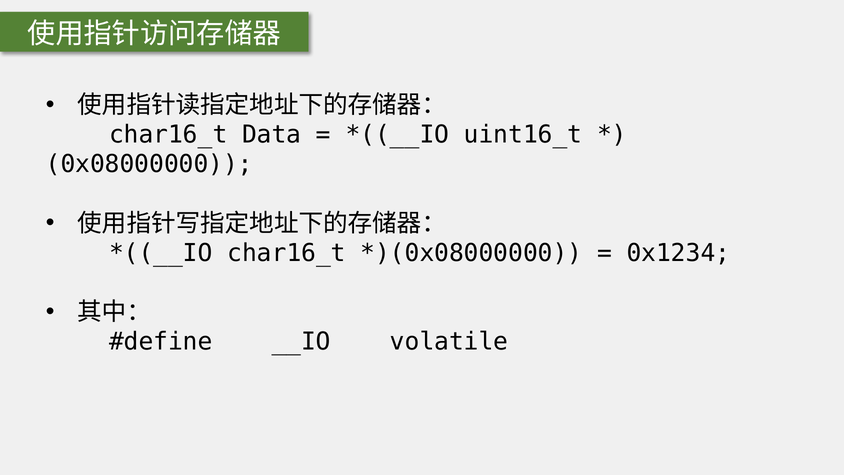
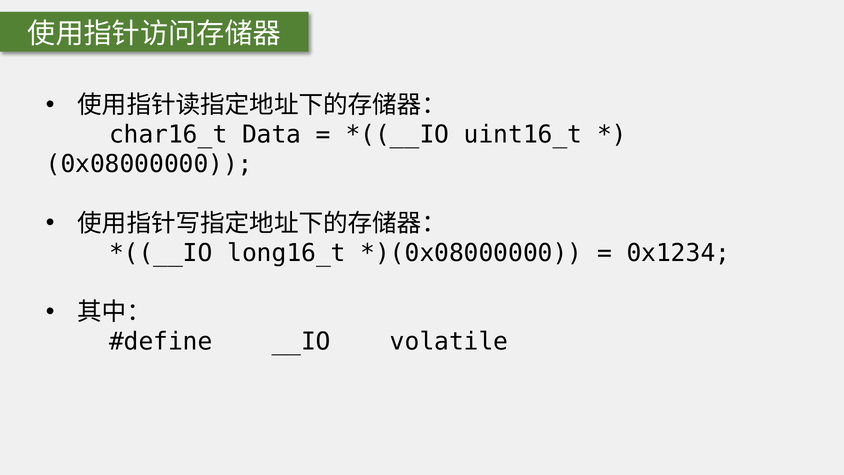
char16_t at (287, 253): char16_t -> long16_t
